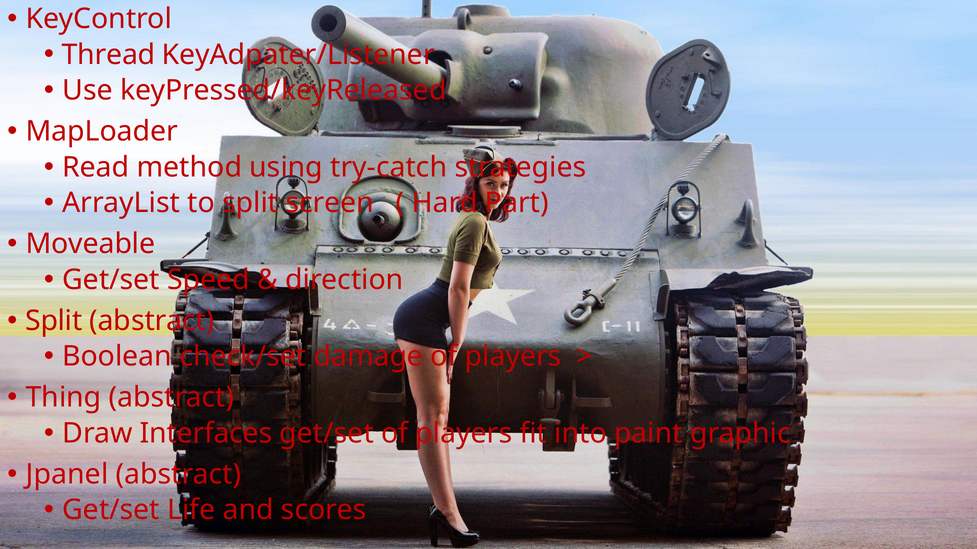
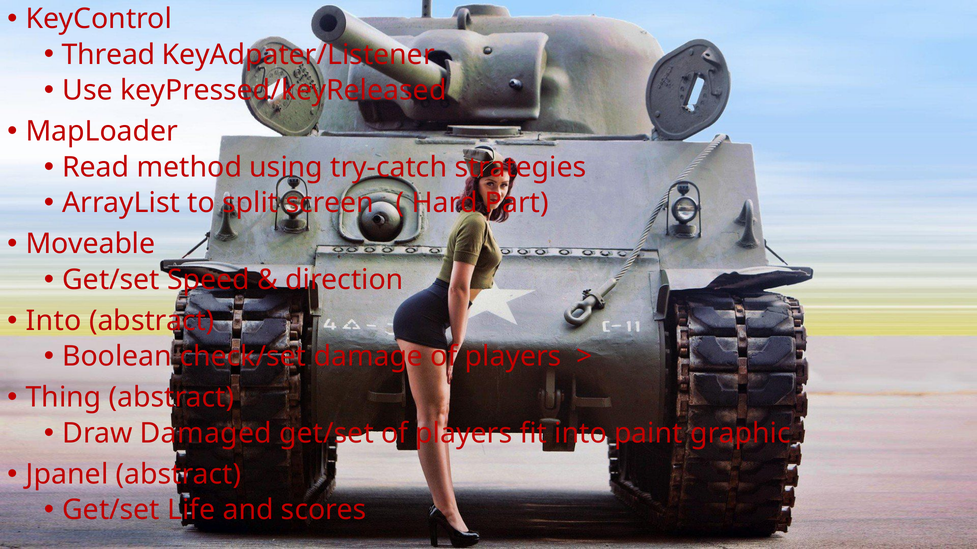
Split at (54, 321): Split -> Into
Interfaces: Interfaces -> Damaged
